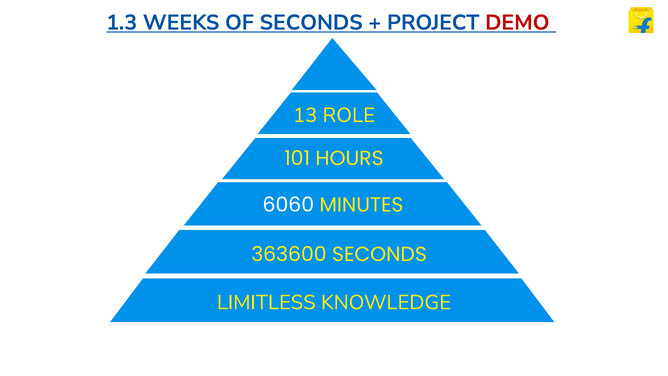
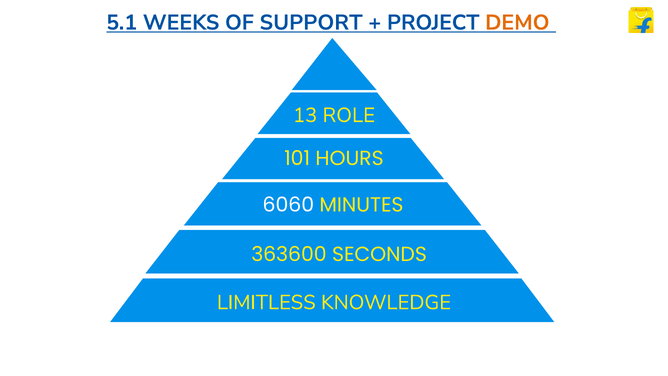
1.3: 1.3 -> 5.1
OF SECONDS: SECONDS -> SUPPORT
DEMO colour: red -> orange
